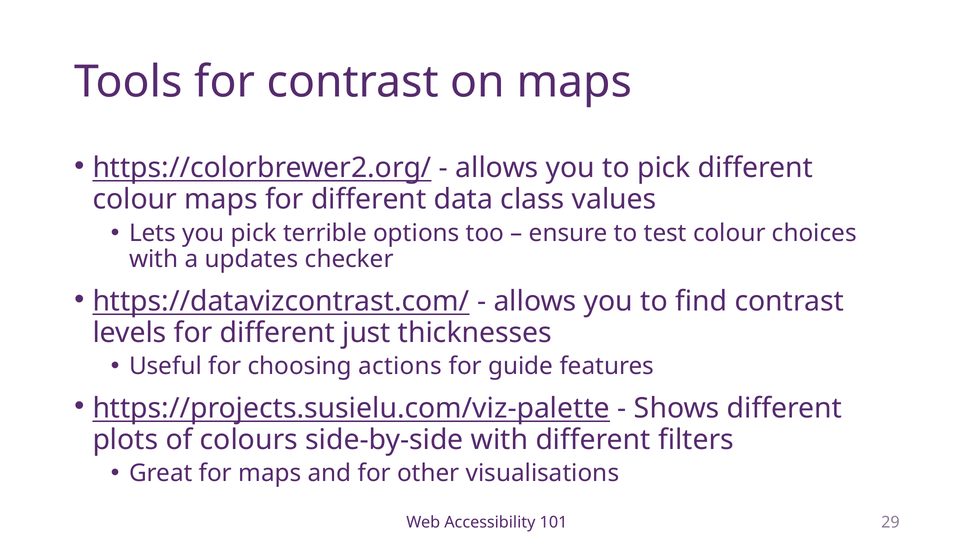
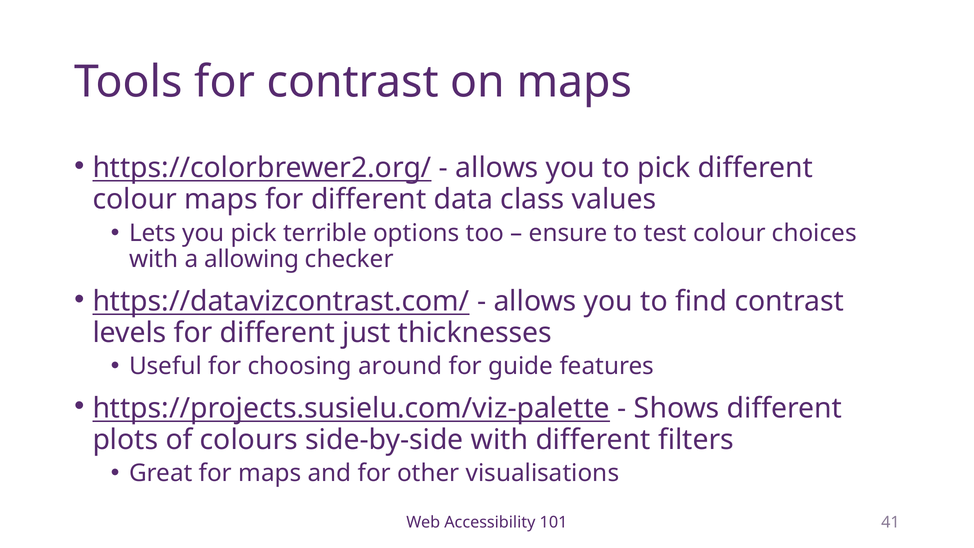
updates: updates -> allowing
actions: actions -> around
29: 29 -> 41
